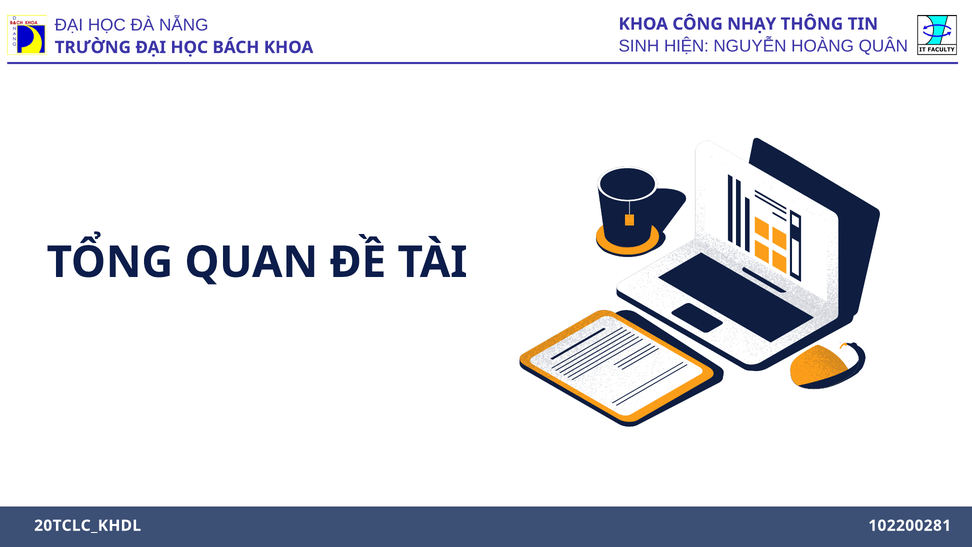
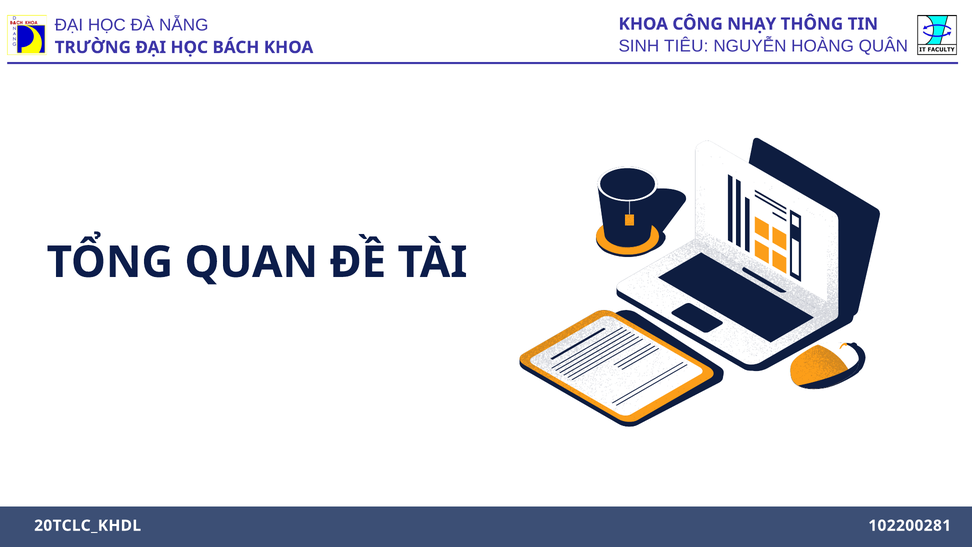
HIỆN: HIỆN -> TIÊU
